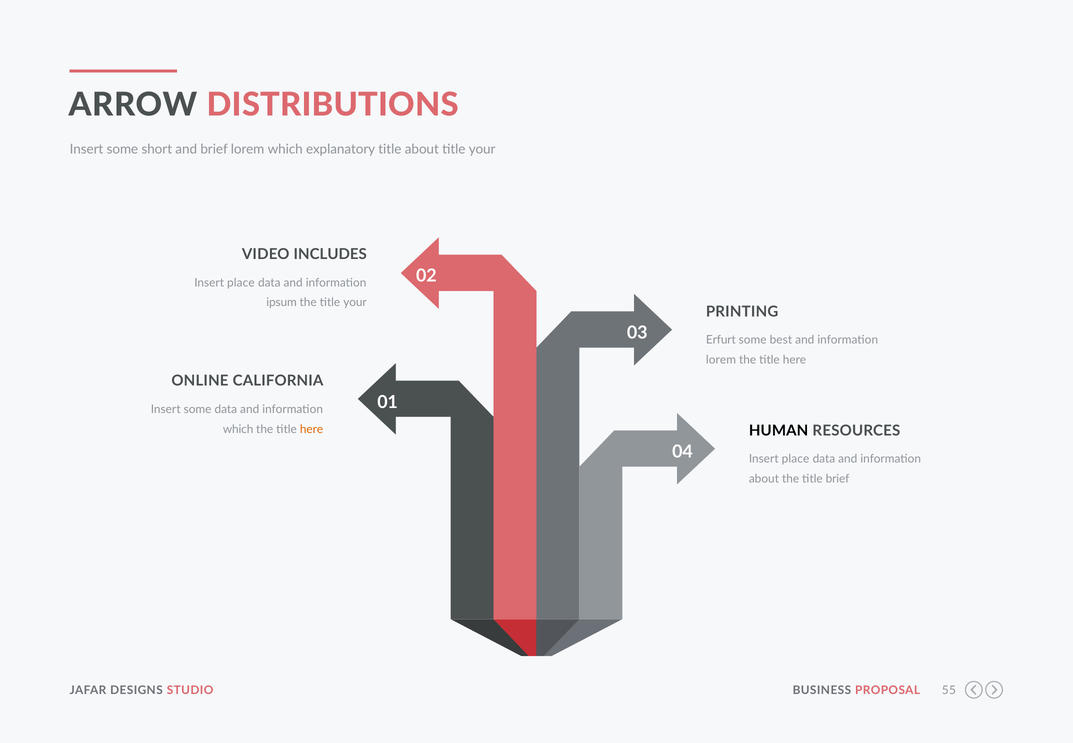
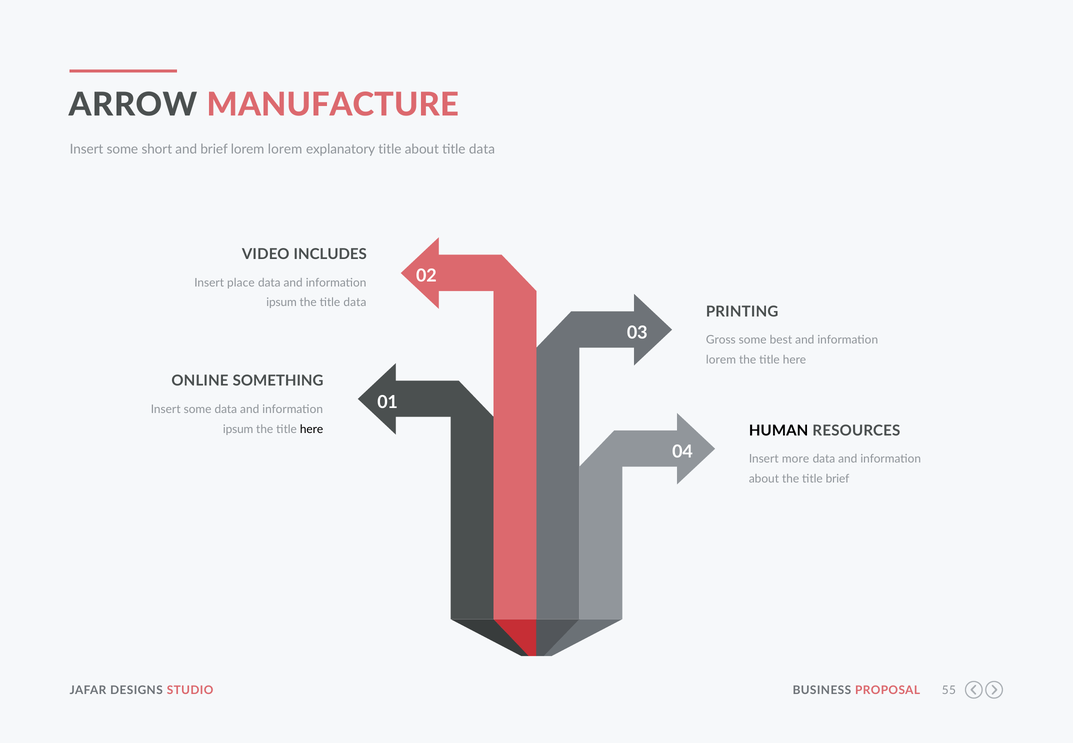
DISTRIBUTIONS: DISTRIBUTIONS -> MANUFACTURE
lorem which: which -> lorem
about title your: your -> data
the title your: your -> data
Erfurt: Erfurt -> Gross
CALIFORNIA: CALIFORNIA -> SOMETHING
which at (238, 429): which -> ipsum
here at (312, 429) colour: orange -> black
place at (796, 459): place -> more
